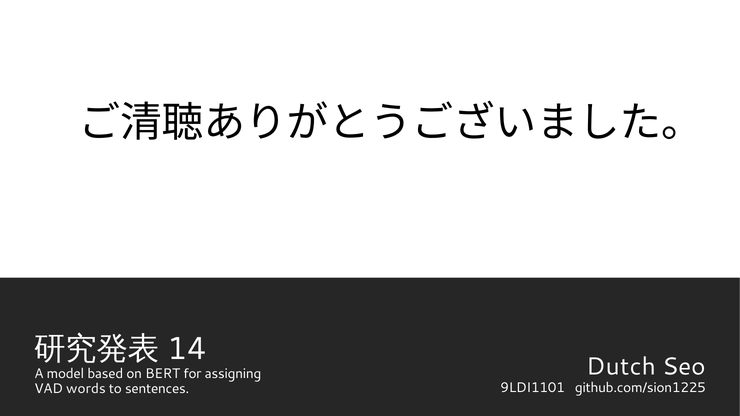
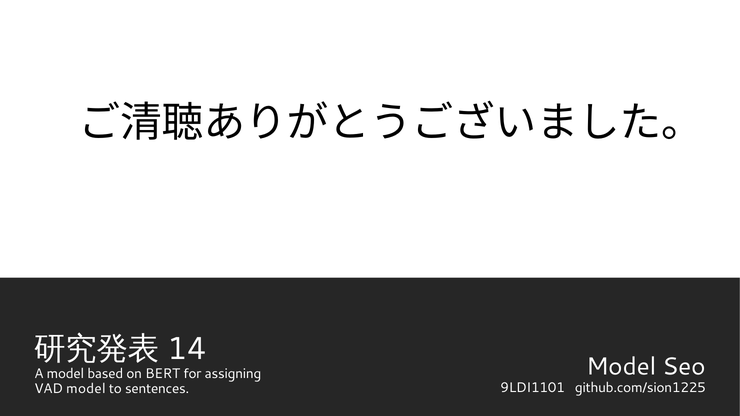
Dutch at (621, 367): Dutch -> Model
VAD words: words -> model
